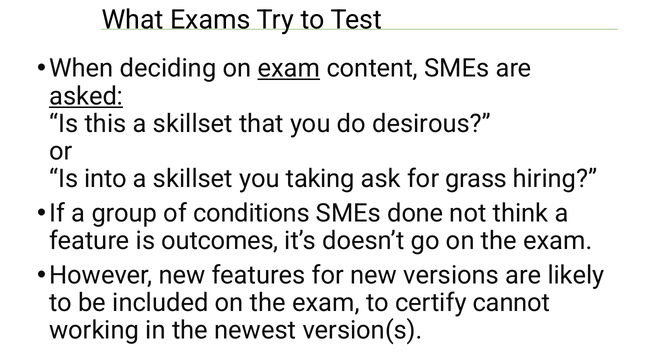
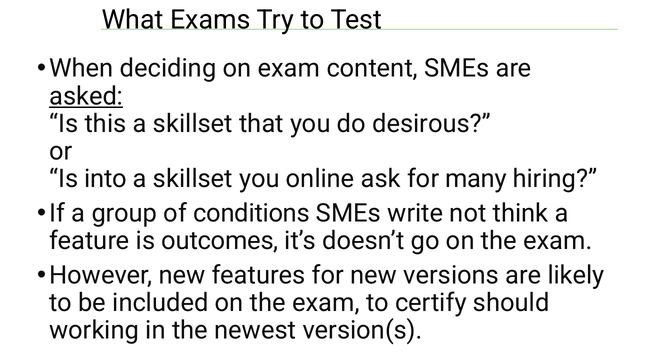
exam at (289, 68) underline: present -> none
taking: taking -> online
grass: grass -> many
done: done -> write
cannot: cannot -> should
